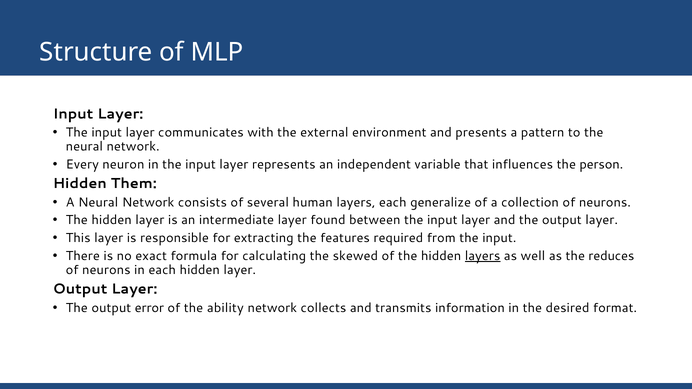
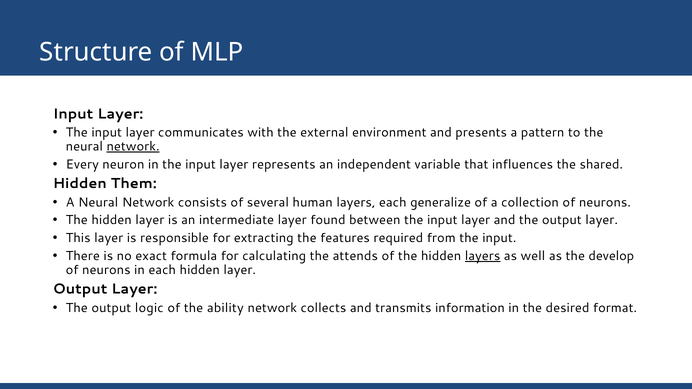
network at (133, 147) underline: none -> present
person: person -> shared
skewed: skewed -> attends
reduces: reduces -> develop
error: error -> logic
